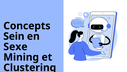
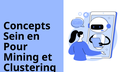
Sexe: Sexe -> Pour
